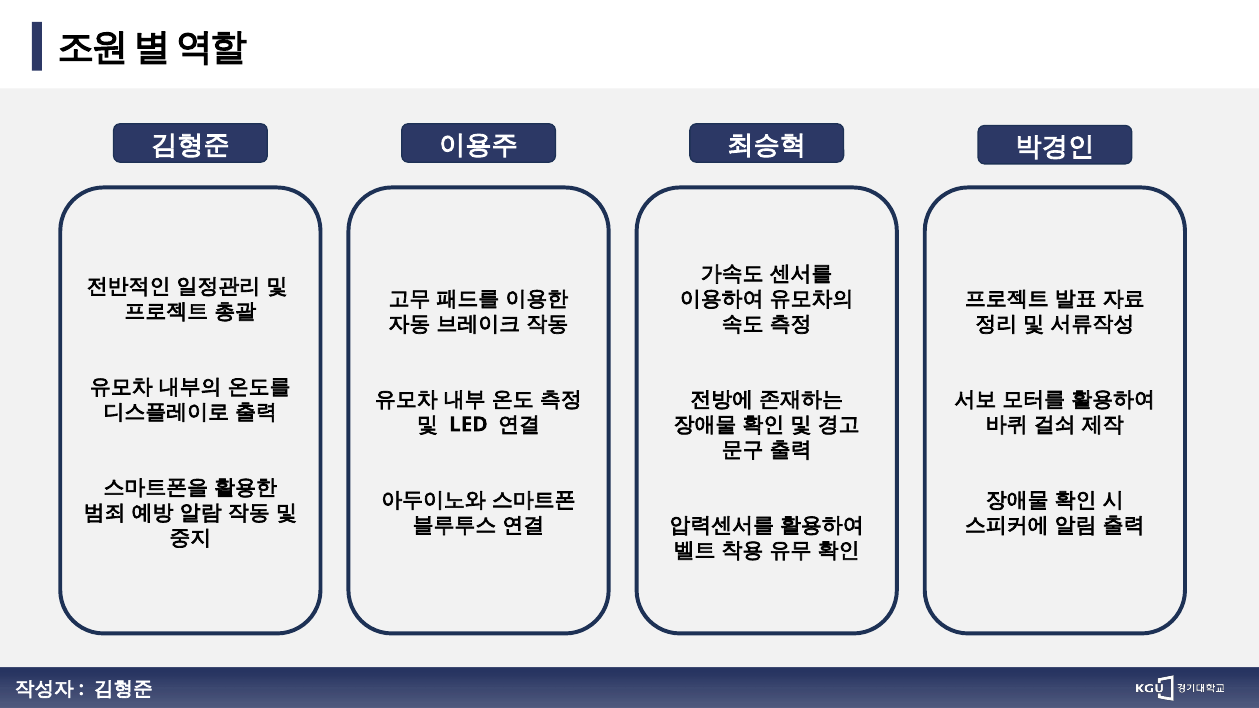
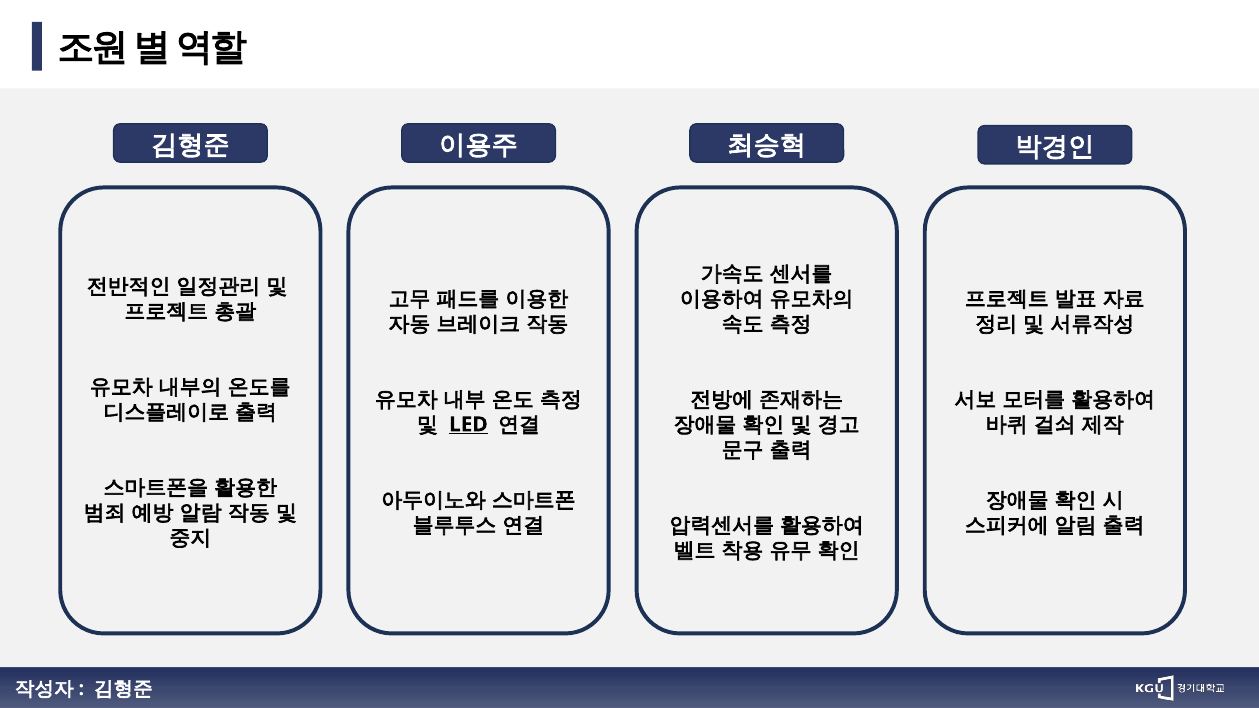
LED underline: none -> present
